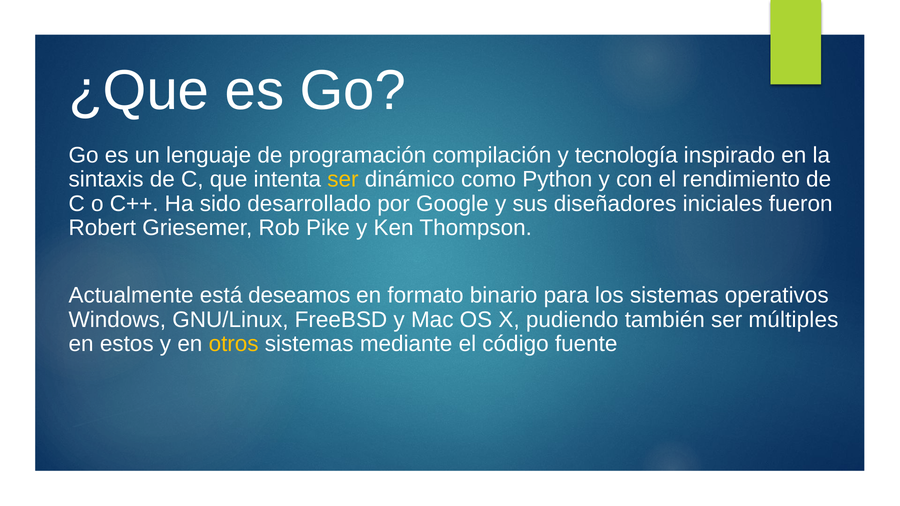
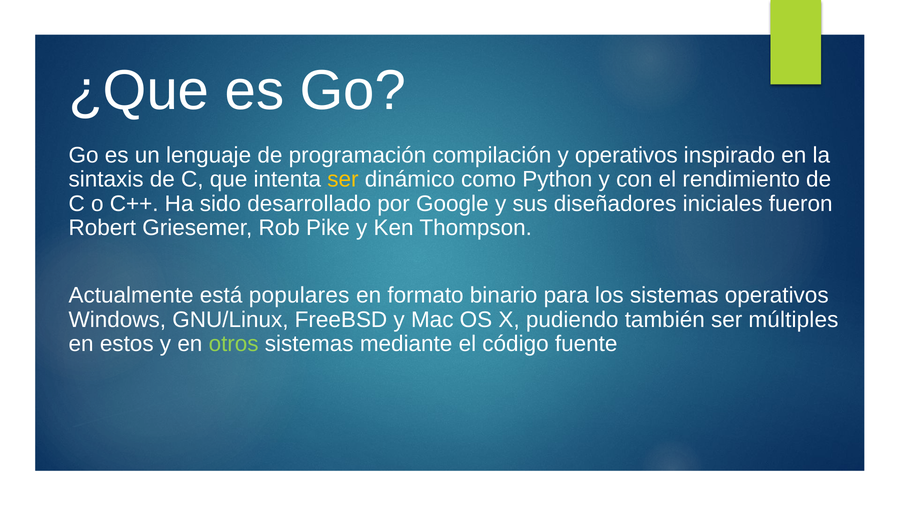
y tecnología: tecnología -> operativos
deseamos: deseamos -> populares
otros colour: yellow -> light green
